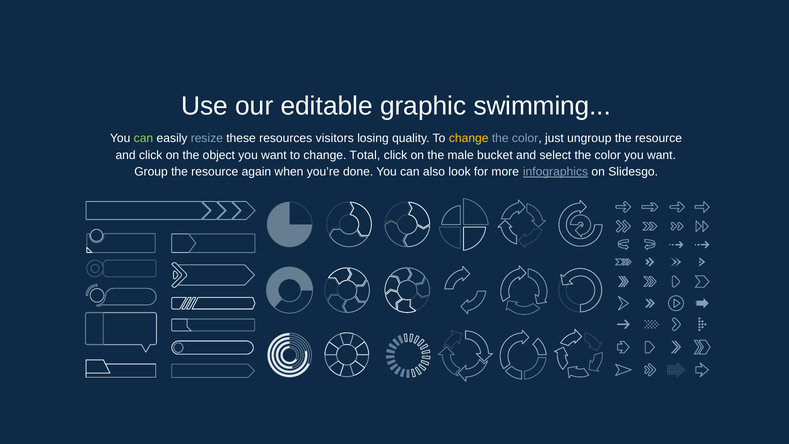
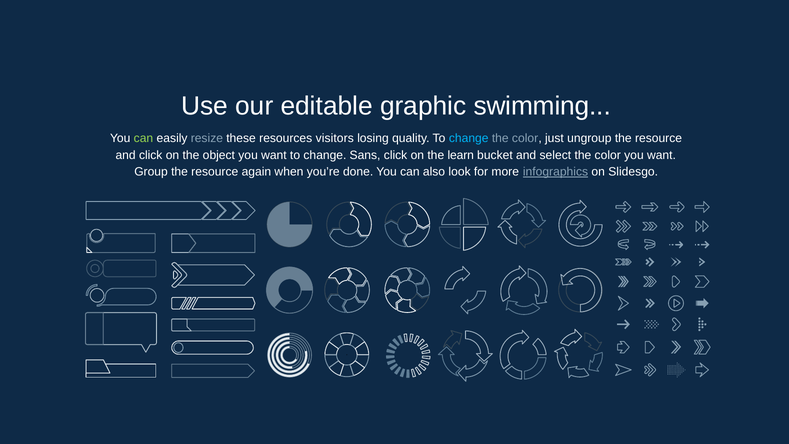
change at (469, 138) colour: yellow -> light blue
Total: Total -> Sans
male: male -> learn
